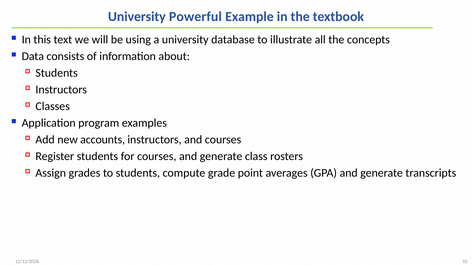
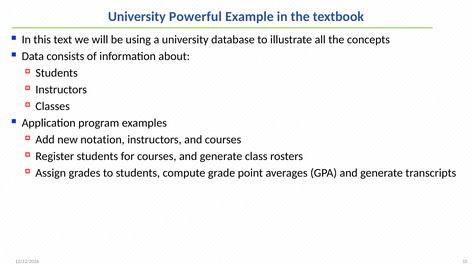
accounts: accounts -> notation
